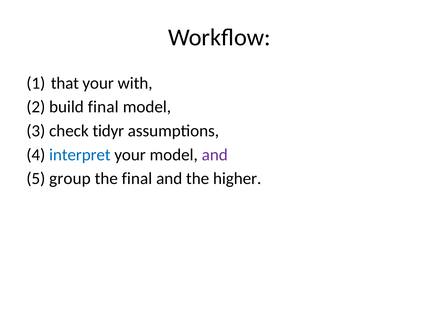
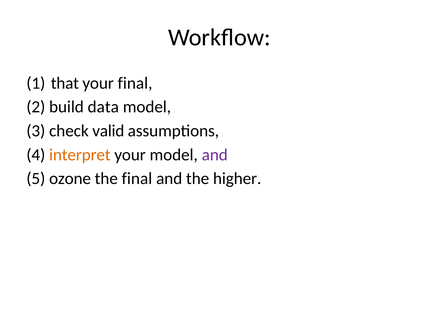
your with: with -> final
build final: final -> data
tidyr: tidyr -> valid
interpret colour: blue -> orange
group: group -> ozone
